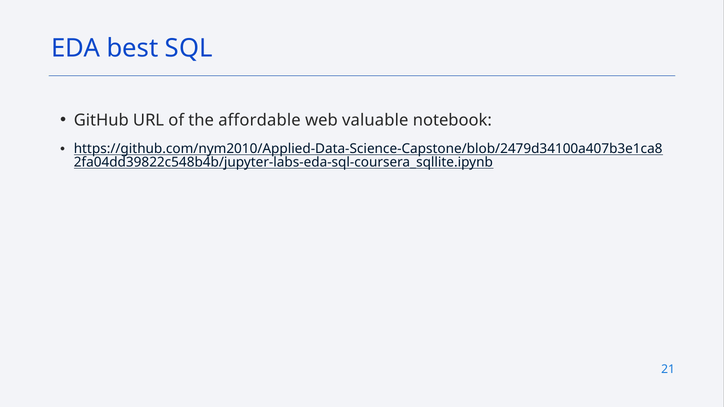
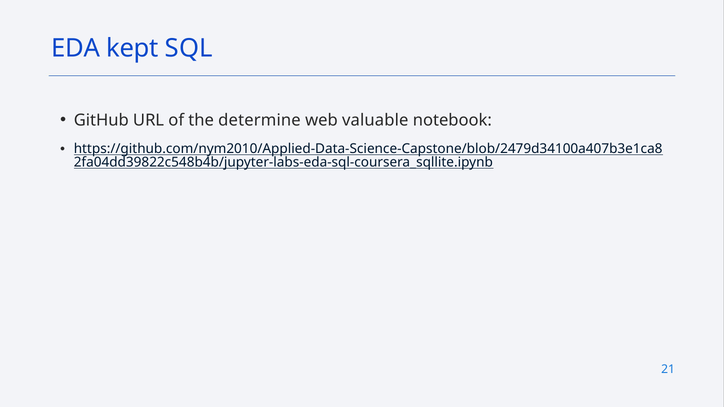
best: best -> kept
affordable: affordable -> determine
